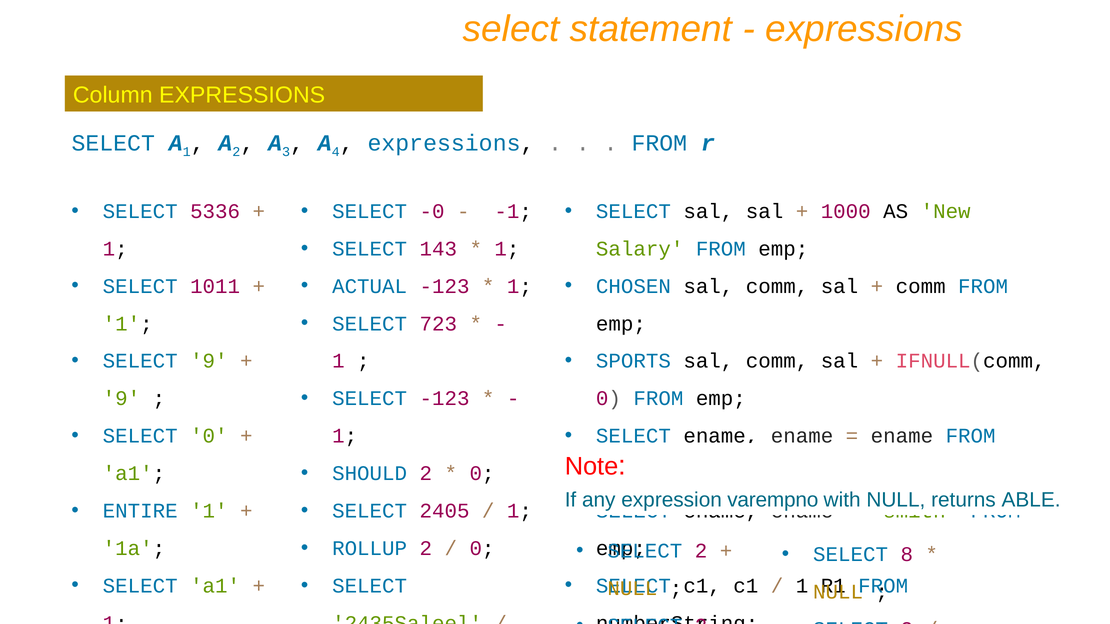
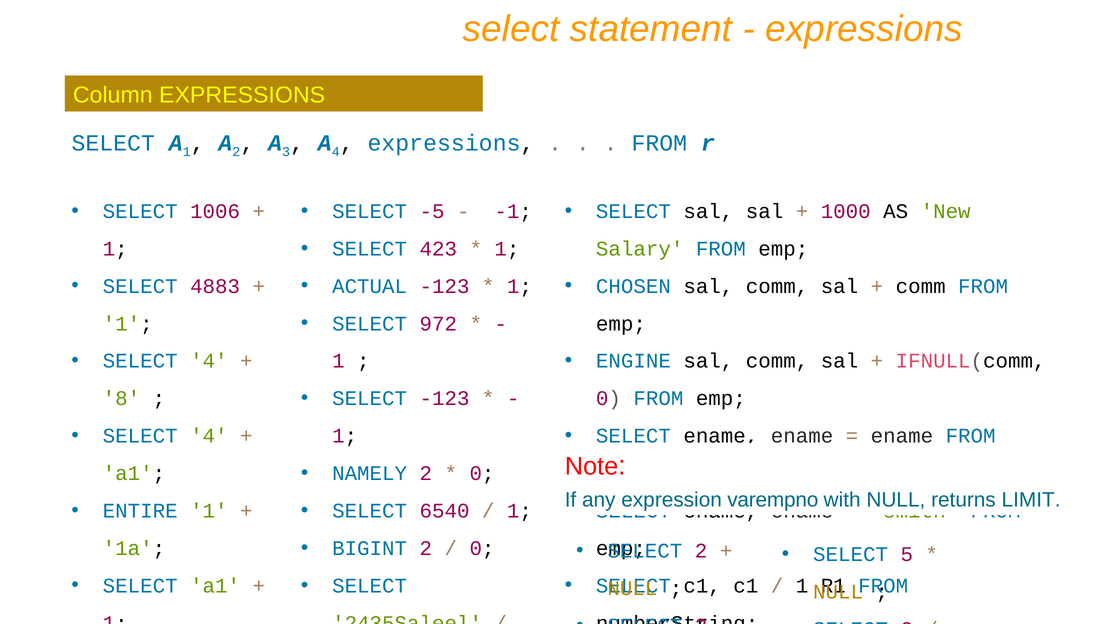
5336: 5336 -> 1006
-0: -0 -> -5
143: 143 -> 423
1011: 1011 -> 4883
723: 723 -> 972
9 at (209, 361): 9 -> 4
SPORTS: SPORTS -> ENGINE
9 at (121, 399): 9 -> 8
0 at (209, 436): 0 -> 4
SHOULD: SHOULD -> NAMELY
ABLE: ABLE -> LIMIT
2405: 2405 -> 6540
ROLLUP: ROLLUP -> BIGINT
8: 8 -> 5
